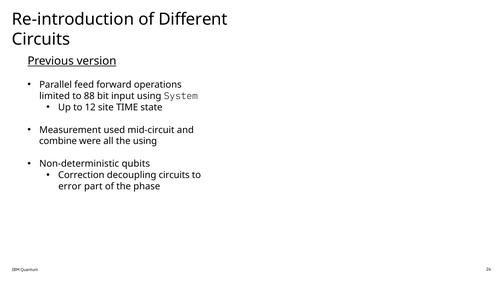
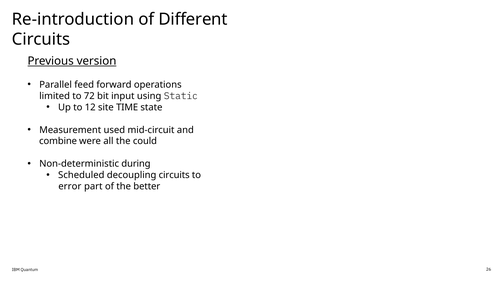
88: 88 -> 72
System: System -> Static
the using: using -> could
qubits: qubits -> during
Correction: Correction -> Scheduled
phase: phase -> better
